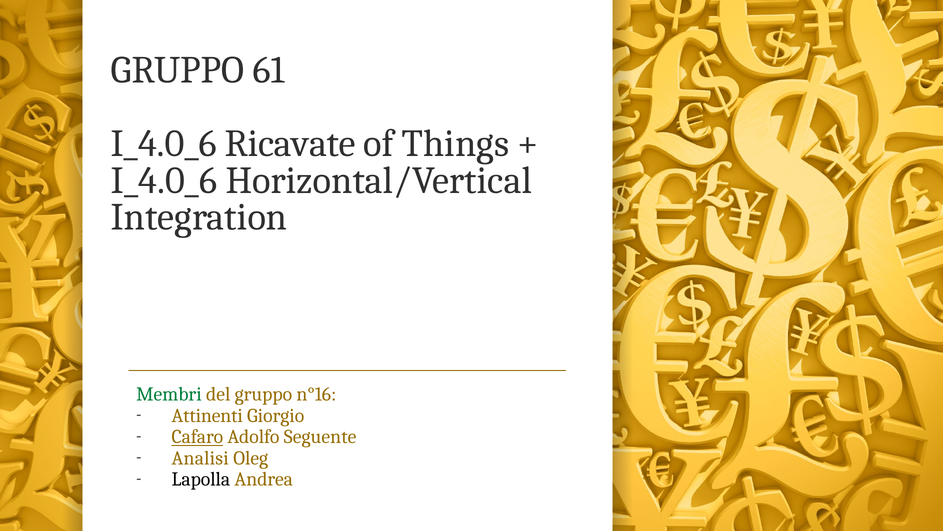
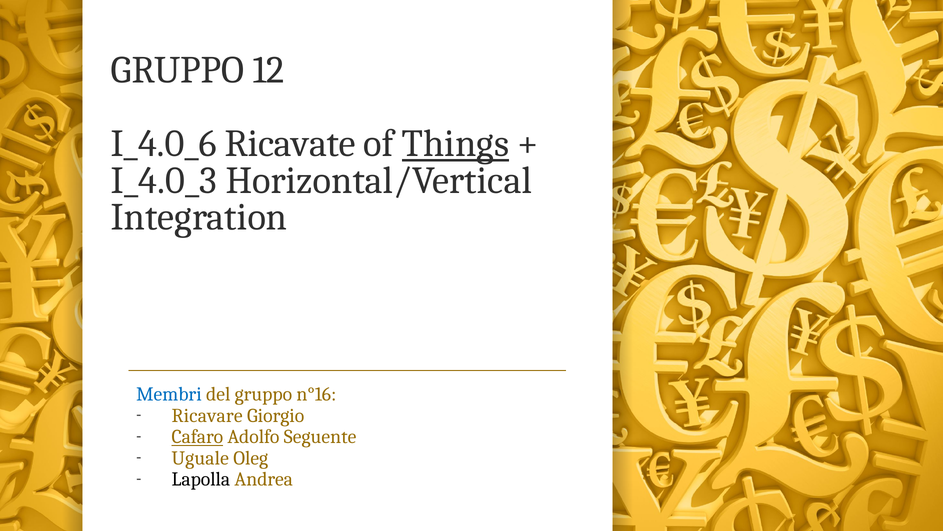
61: 61 -> 12
Things underline: none -> present
I_4.0_6 at (164, 180): I_4.0_6 -> I_4.0_3
Membri colour: green -> blue
Attinenti: Attinenti -> Ricavare
Analisi: Analisi -> Uguale
